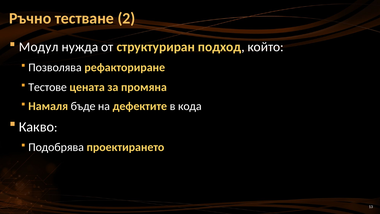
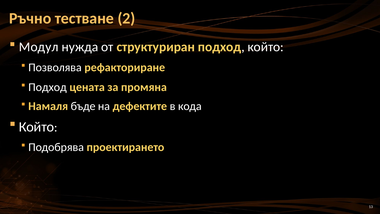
Тестове at (48, 87): Тестове -> Подход
Какво at (36, 127): Какво -> Който
